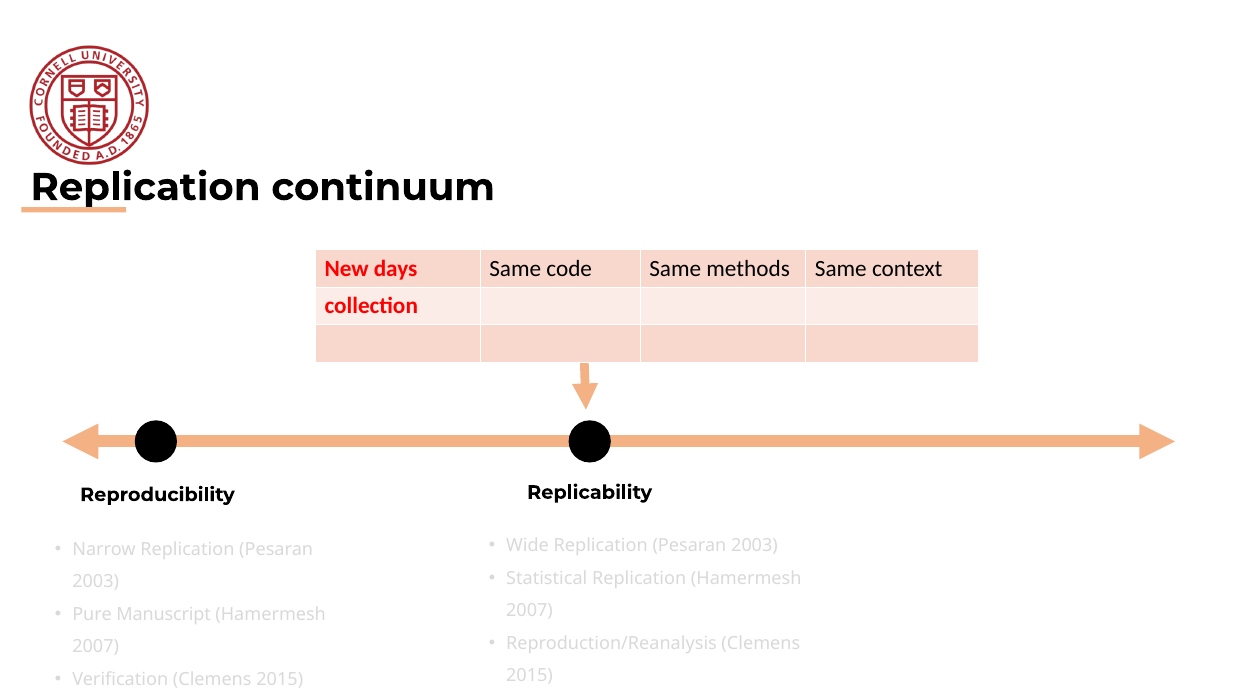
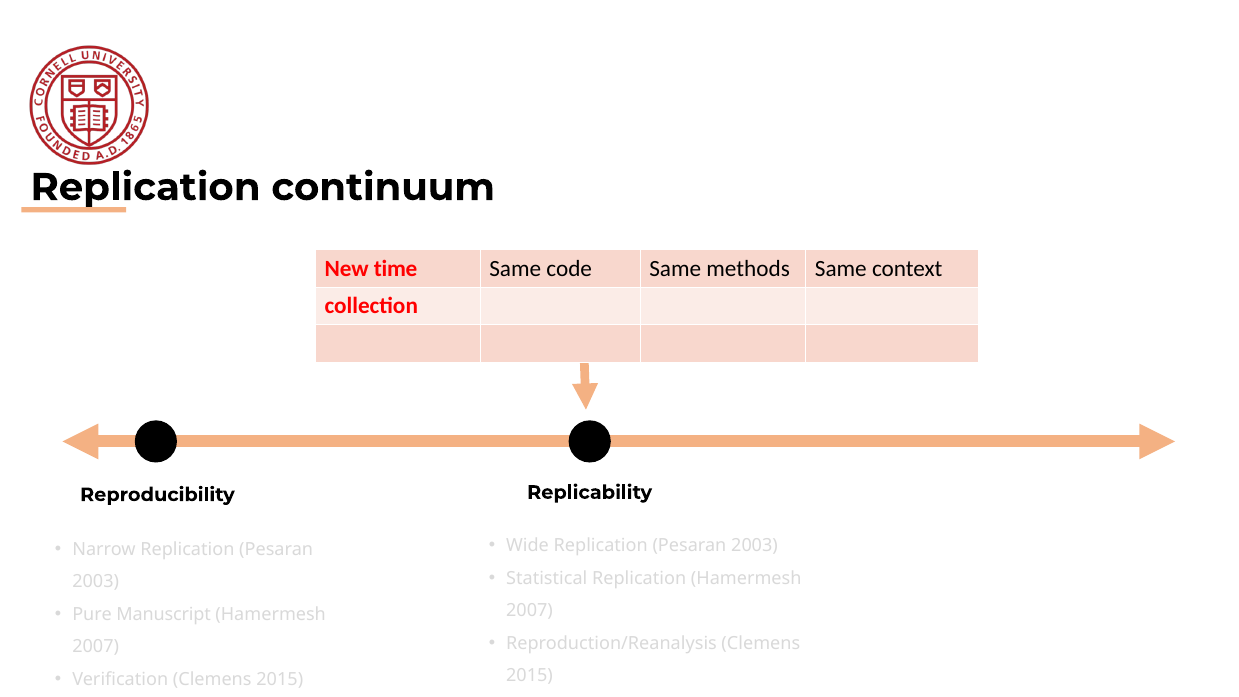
days: days -> time
